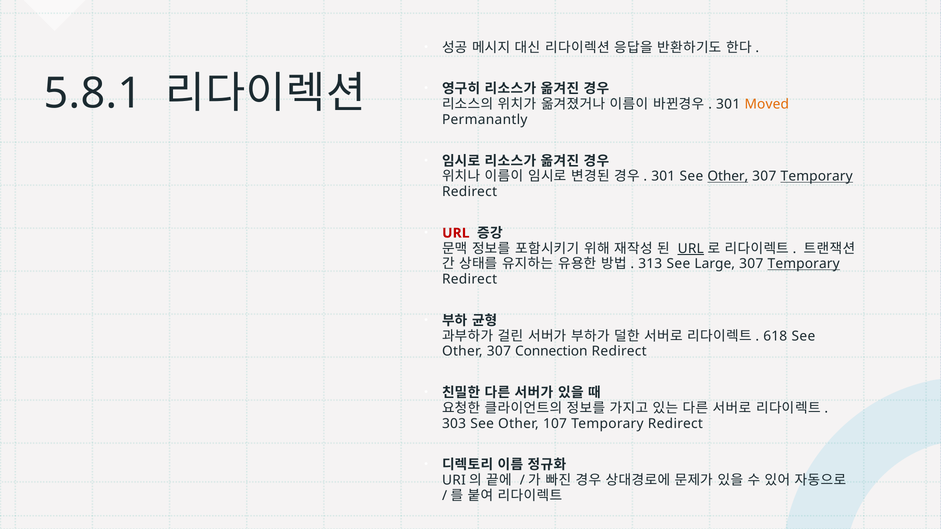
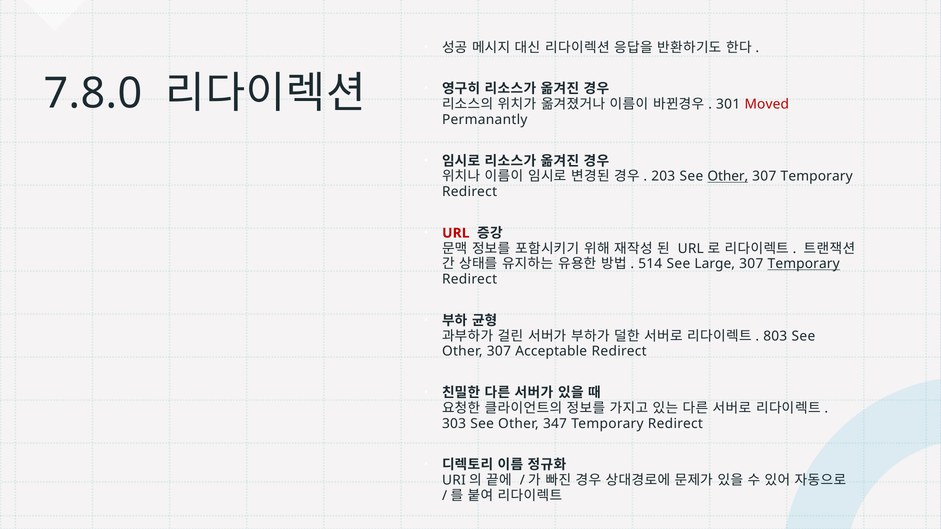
5.8.1: 5.8.1 -> 7.8.0
Moved colour: orange -> red
301 at (663, 176): 301 -> 203
Temporary at (817, 176) underline: present -> none
URL at (691, 249) underline: present -> none
313: 313 -> 514
618: 618 -> 803
Connection: Connection -> Acceptable
107: 107 -> 347
